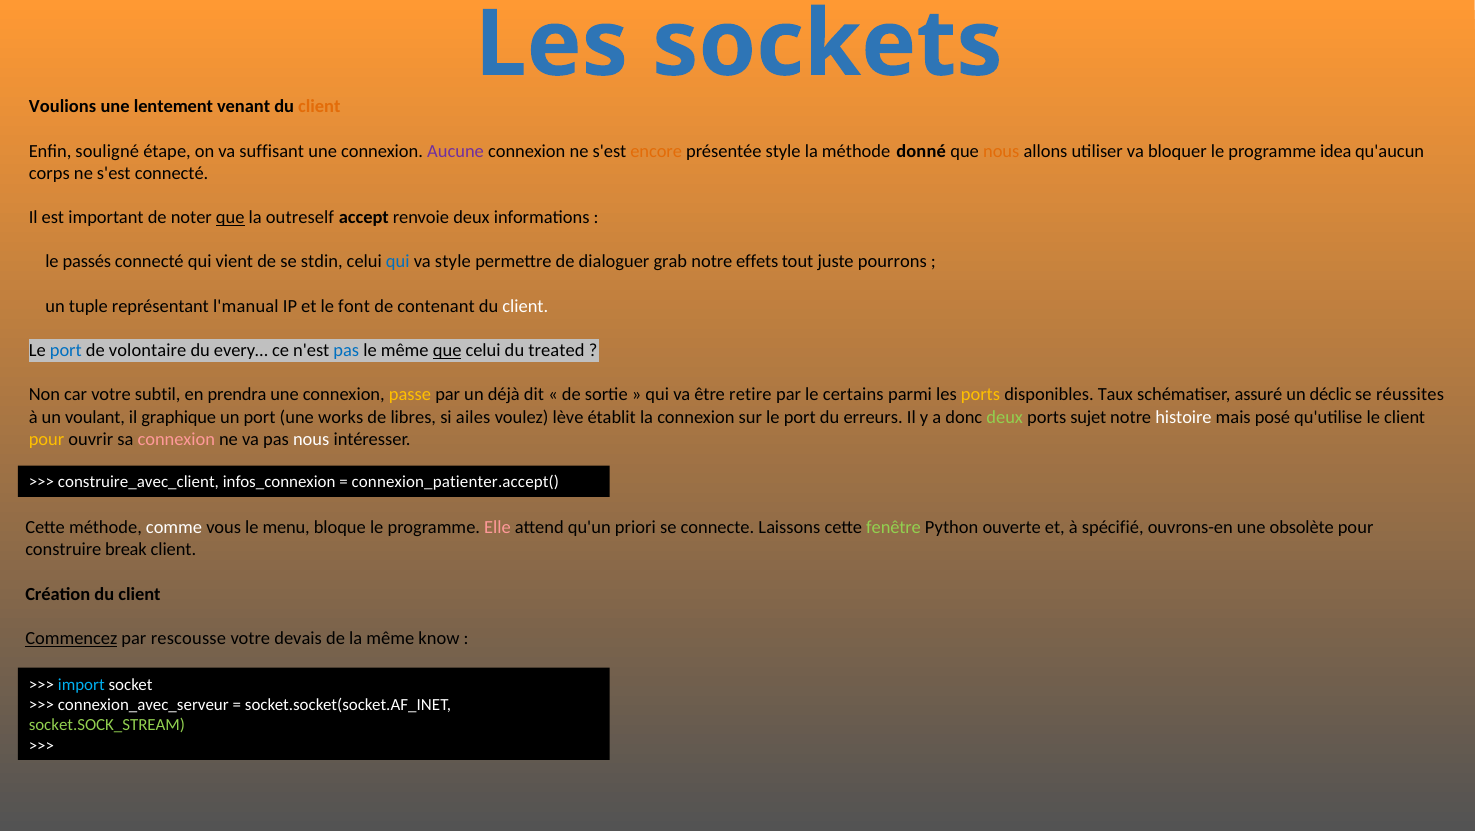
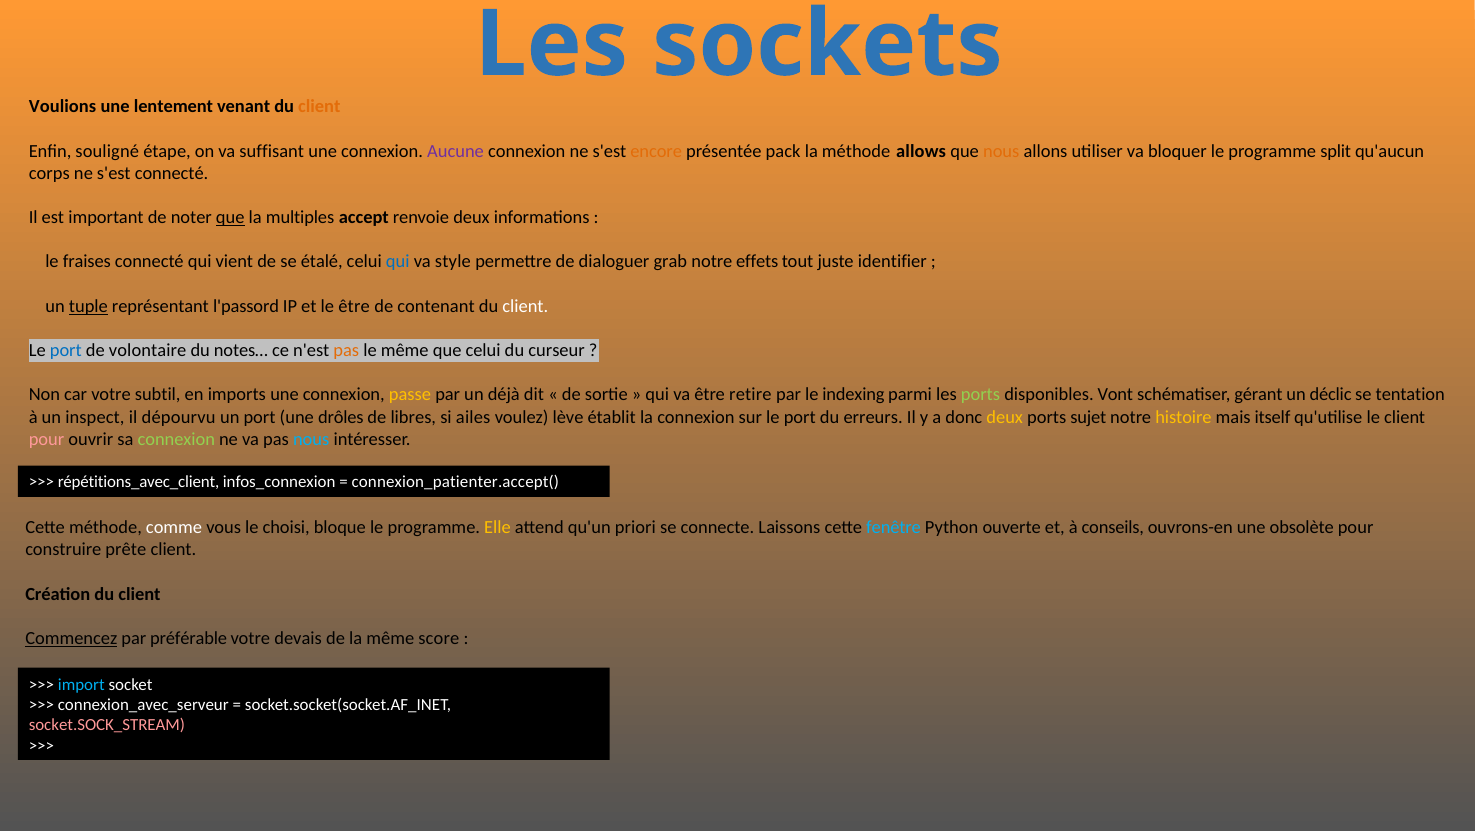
présentée style: style -> pack
donné: donné -> allows
idea: idea -> split
outreself: outreself -> multiples
passés: passés -> fraises
stdin: stdin -> étalé
pourrons: pourrons -> identifier
tuple underline: none -> present
l'manual: l'manual -> l'passord
le font: font -> être
every…: every… -> notes…
pas at (346, 351) colour: blue -> orange
que at (447, 351) underline: present -> none
treated: treated -> curseur
prendra: prendra -> imports
certains: certains -> indexing
ports at (980, 395) colour: yellow -> light green
Taux: Taux -> Vont
assuré: assuré -> gérant
réussites: réussites -> tentation
voulant: voulant -> inspect
graphique: graphique -> dépourvu
works: works -> drôles
deux at (1005, 417) colour: light green -> yellow
histoire colour: white -> yellow
posé: posé -> itself
pour at (47, 439) colour: yellow -> pink
connexion at (176, 439) colour: pink -> light green
nous at (311, 439) colour: white -> light blue
construire_avec_client: construire_avec_client -> répétitions_avec_client
menu: menu -> choisi
Elle colour: pink -> yellow
fenêtre colour: light green -> light blue
spécifié: spécifié -> conseils
break: break -> prête
rescousse: rescousse -> préférable
know: know -> score
socket.SOCK_STREAM colour: light green -> pink
